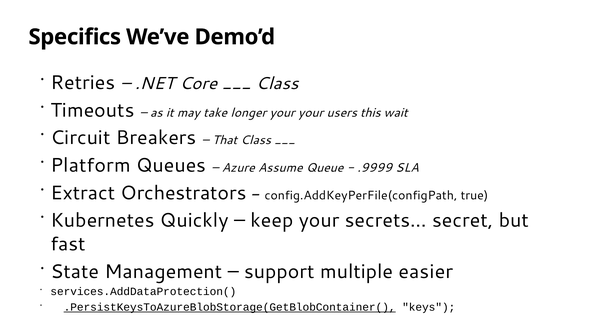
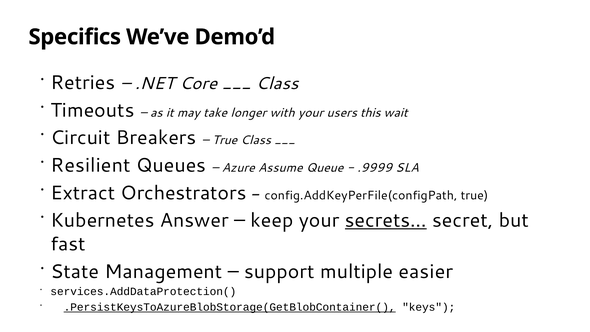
longer your: your -> with
That at (225, 140): That -> True
Platform: Platform -> Resilient
Quickly: Quickly -> Answer
secrets… underline: none -> present
